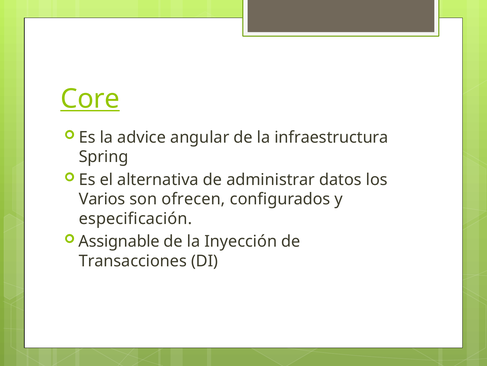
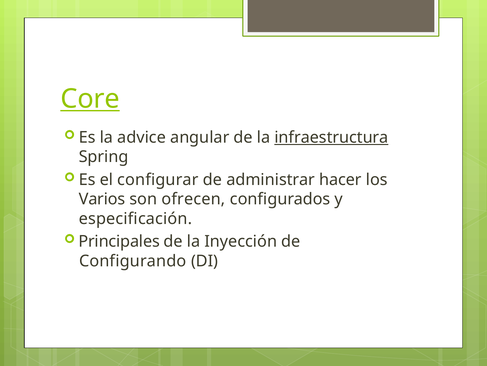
infraestructura underline: none -> present
alternativa: alternativa -> configurar
datos: datos -> hacer
Assignable: Assignable -> Principales
Transacciones: Transacciones -> Configurando
